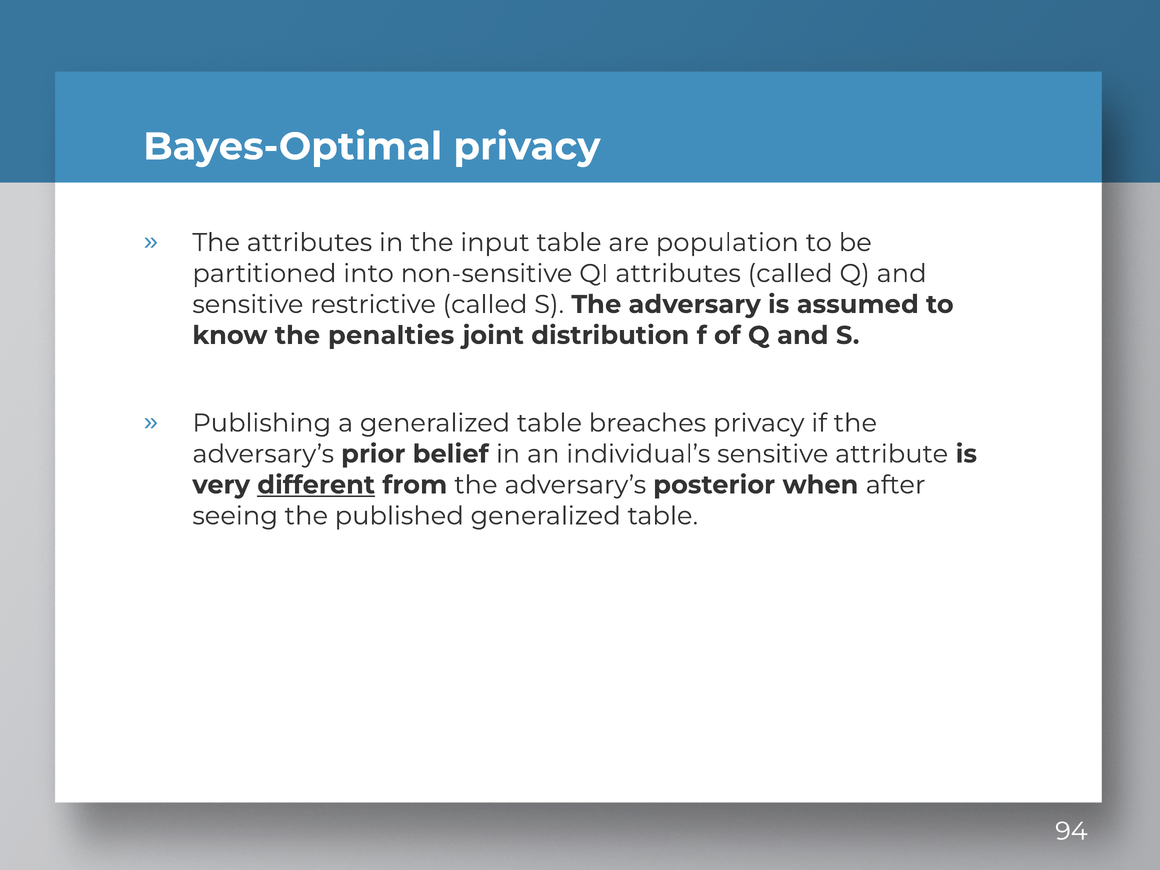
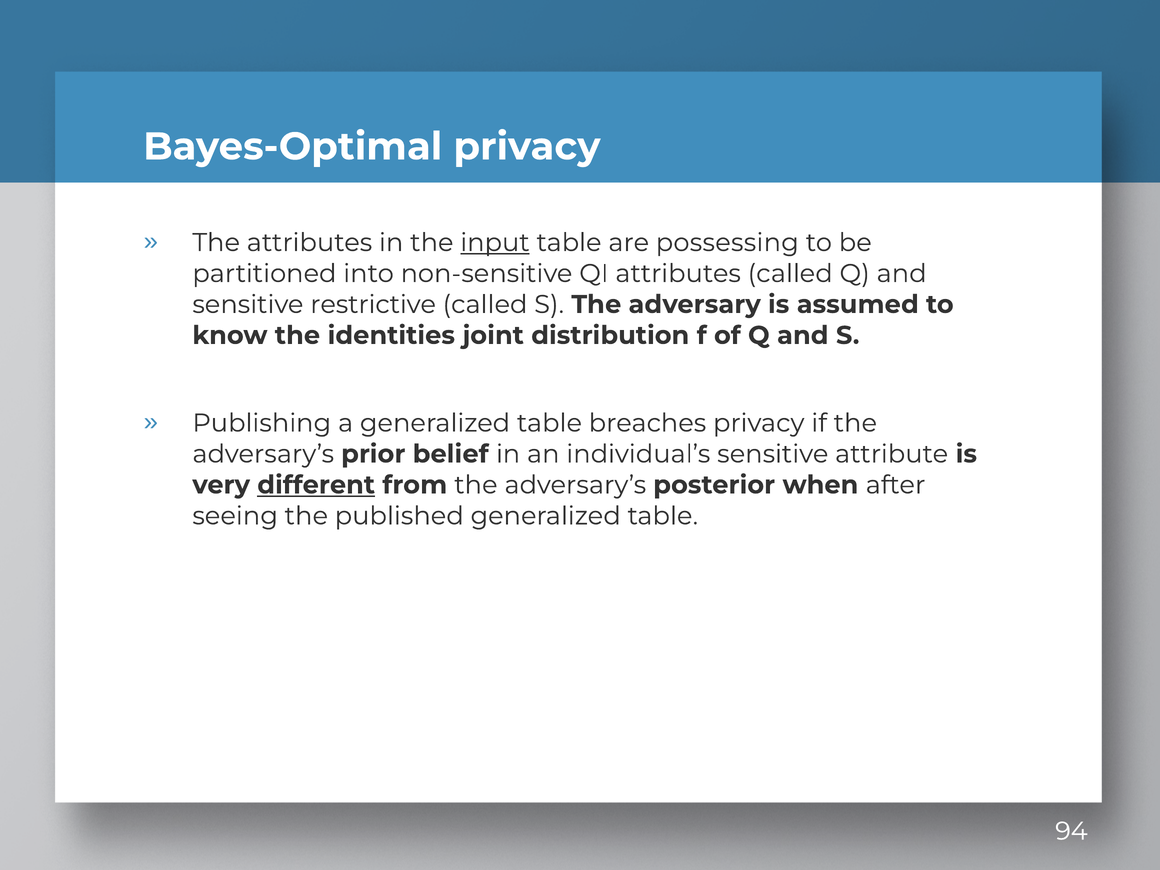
input underline: none -> present
population: population -> possessing
penalties: penalties -> identities
